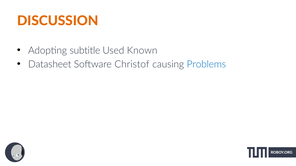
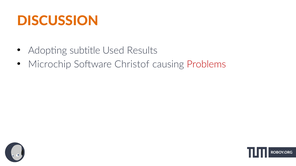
Known: Known -> Results
Datasheet: Datasheet -> Microchip
Problems colour: blue -> red
